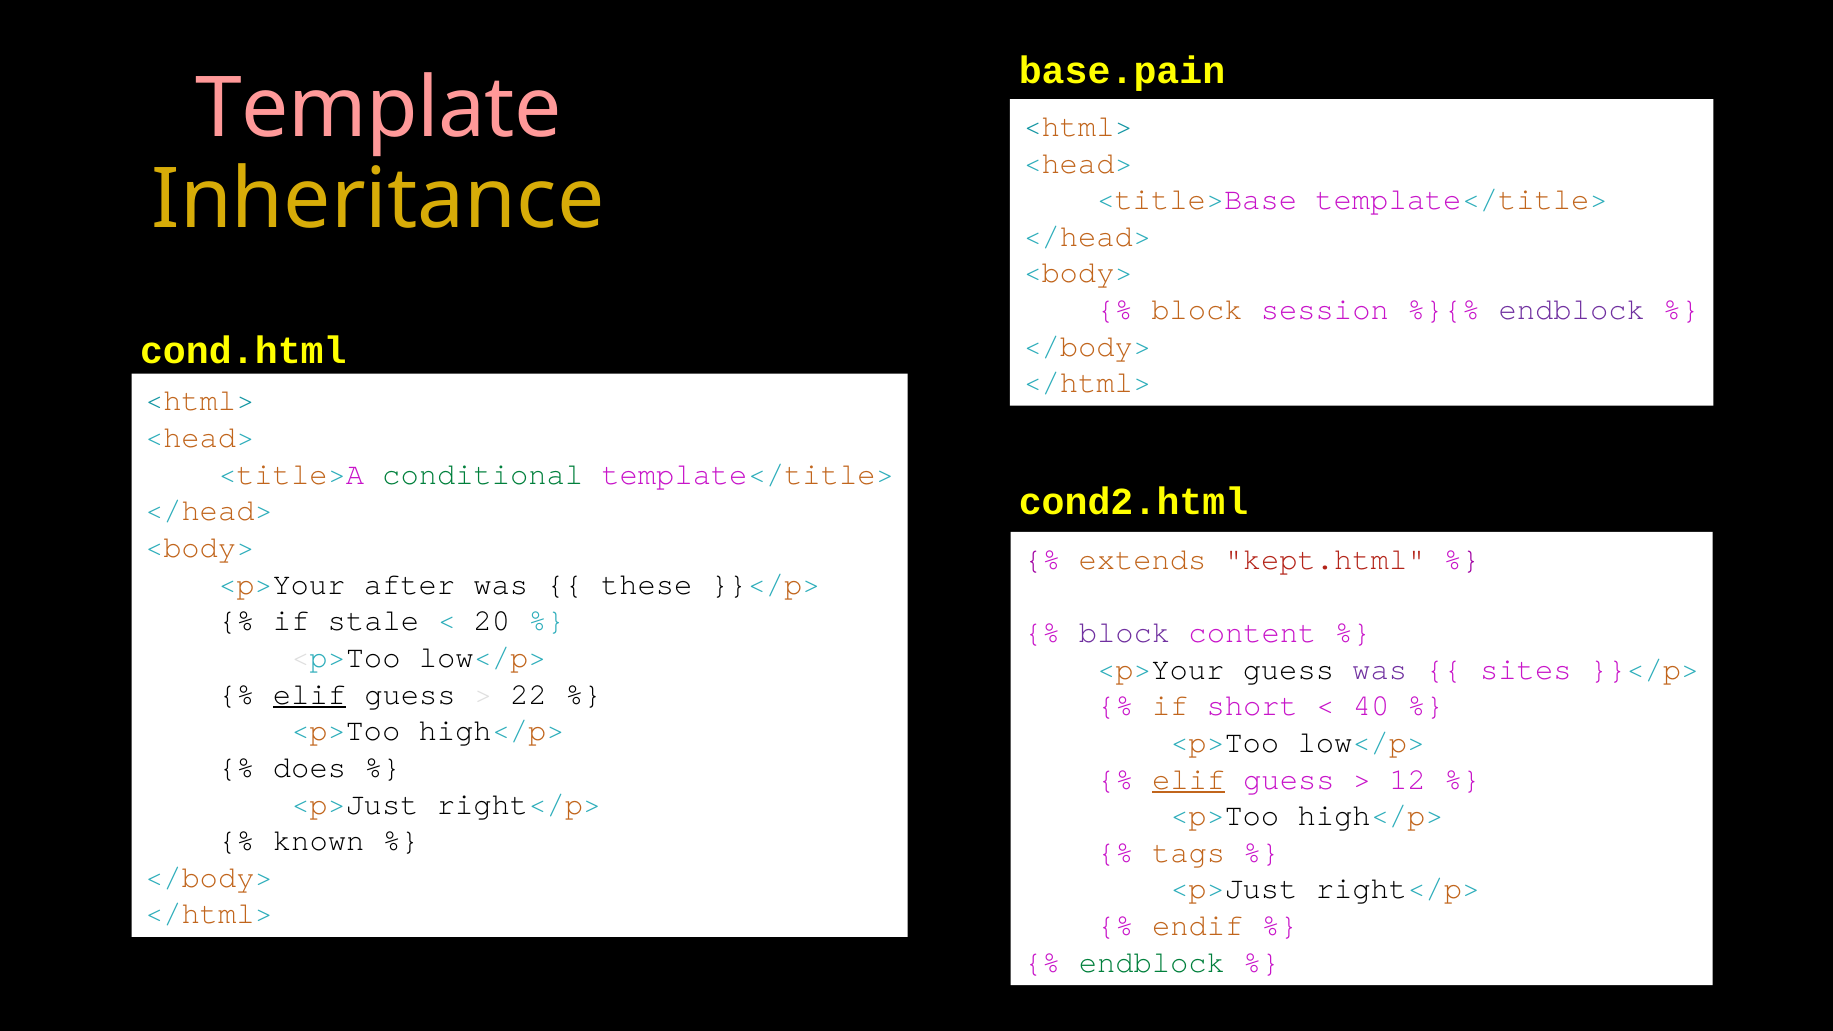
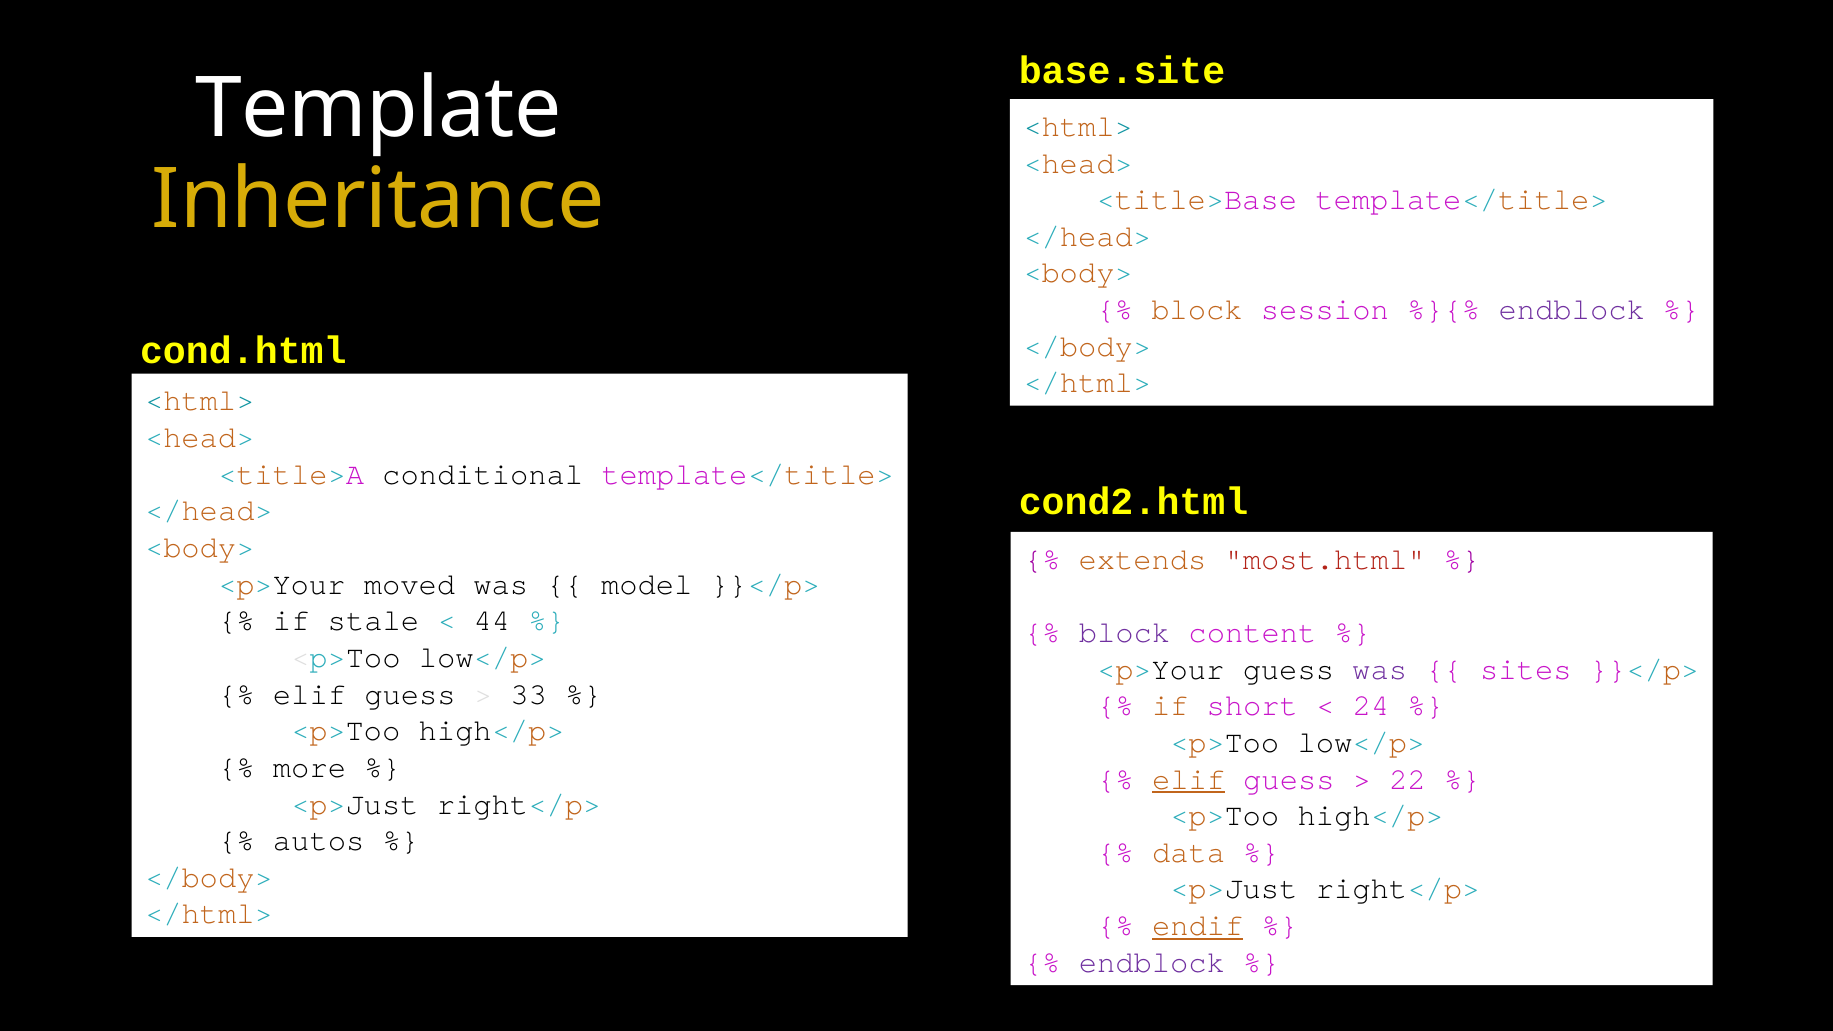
base.pain: base.pain -> base.site
Template colour: pink -> white
conditional colour: green -> black
kept.html: kept.html -> most.html
after: after -> moved
these: these -> model
20: 20 -> 44
elif at (310, 694) underline: present -> none
22: 22 -> 33
40: 40 -> 24
does: does -> more
12: 12 -> 22
known: known -> autos
tags: tags -> data
endif underline: none -> present
endblock at (1152, 962) colour: green -> purple
